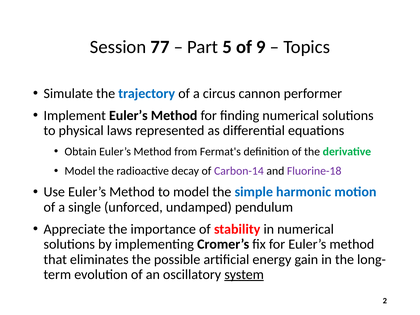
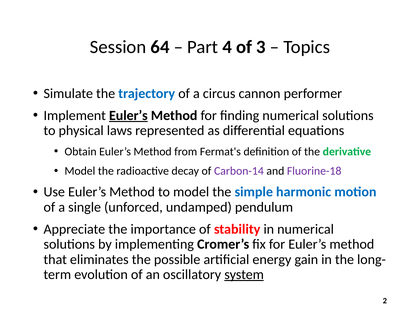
77: 77 -> 64
5: 5 -> 4
9: 9 -> 3
Euler’s at (128, 116) underline: none -> present
